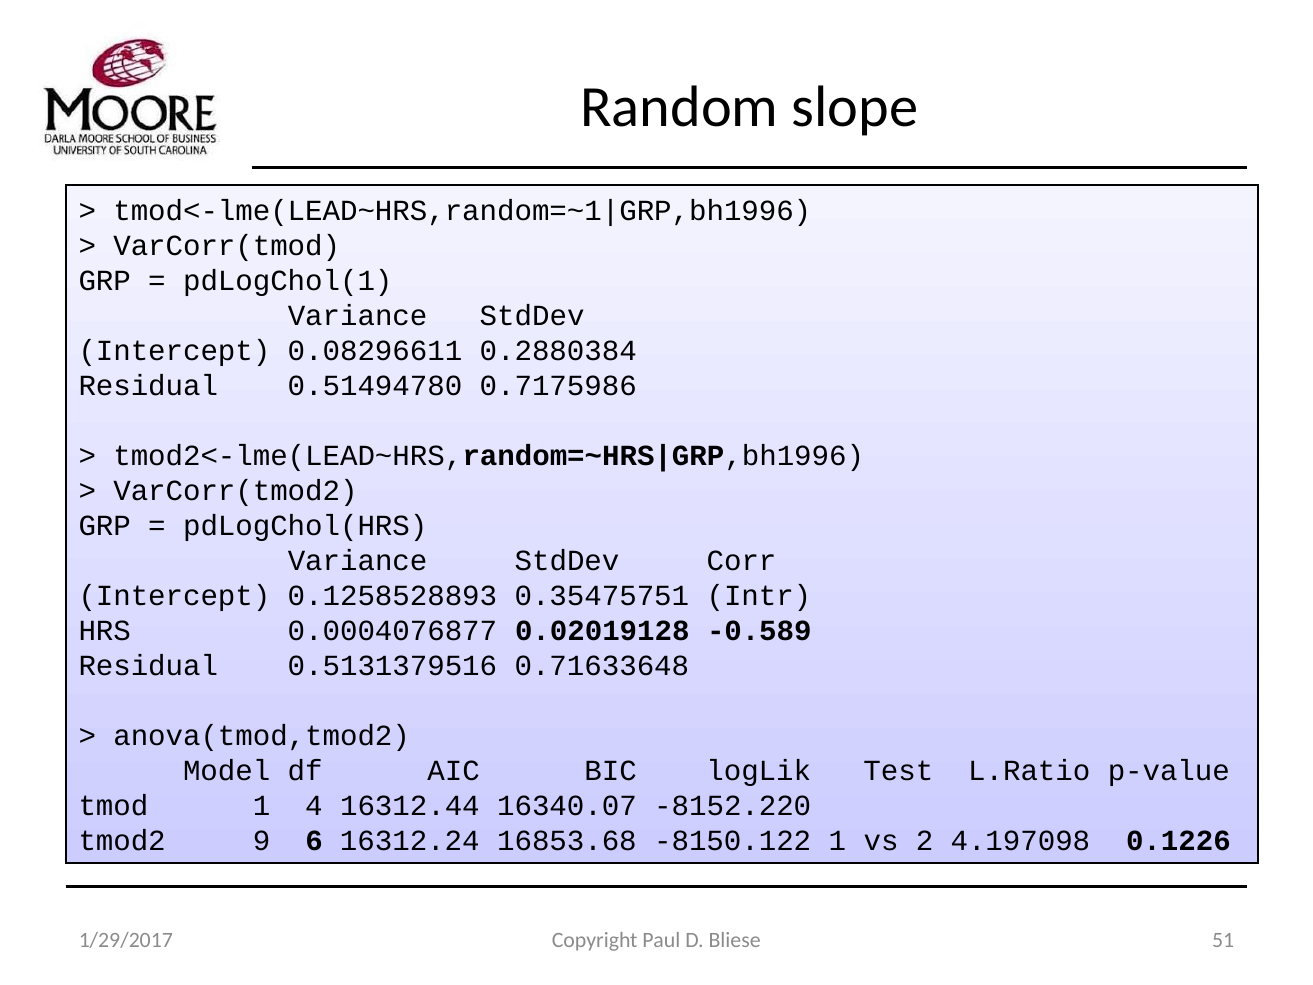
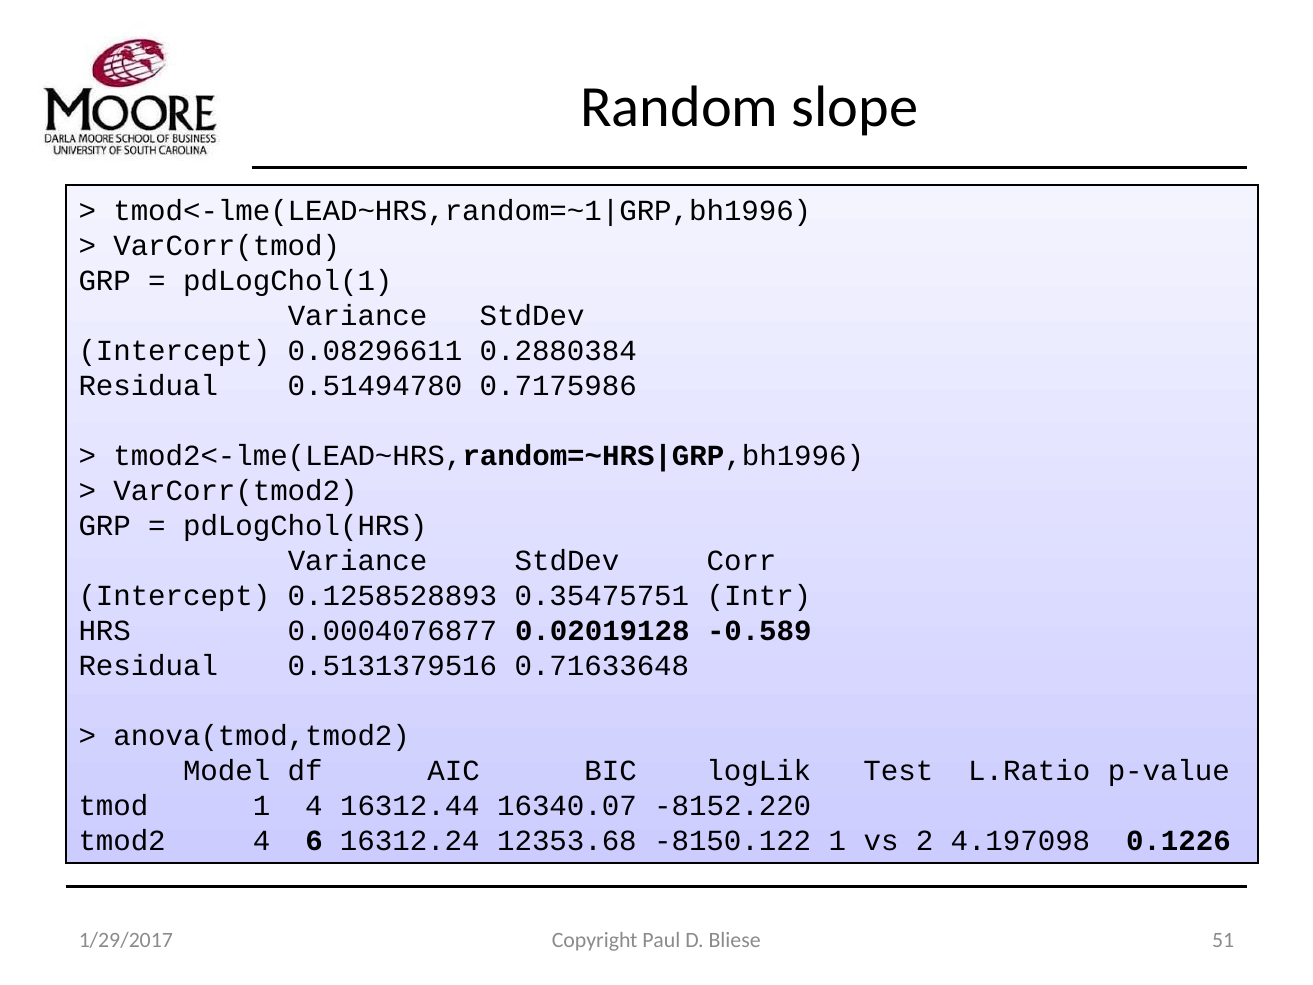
tmod2 9: 9 -> 4
16853.68: 16853.68 -> 12353.68
